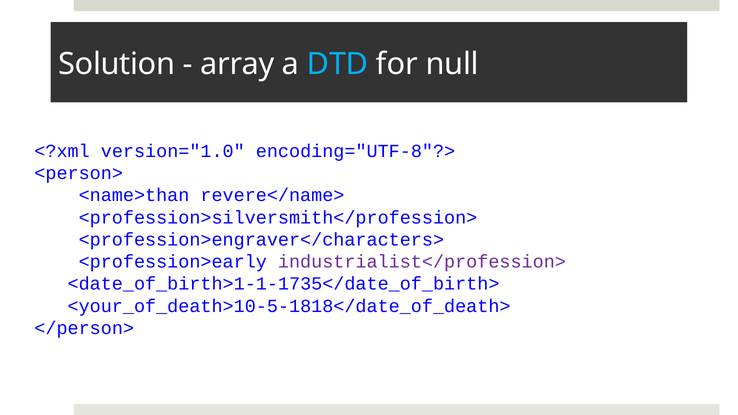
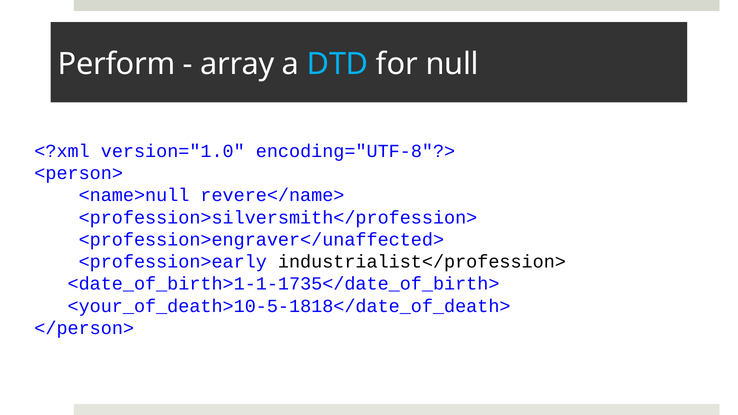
Solution: Solution -> Perform
<name>than: <name>than -> <name>null
<profession>engraver</characters>: <profession>engraver</characters> -> <profession>engraver</unaffected>
industrialist</profession> colour: purple -> black
